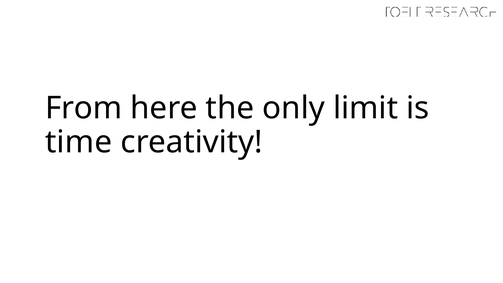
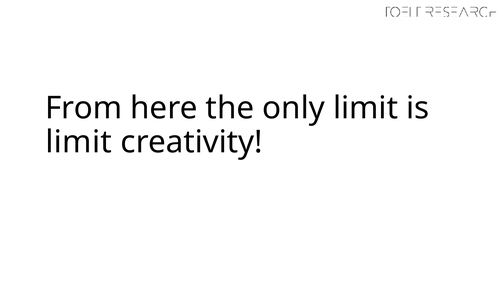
time at (79, 142): time -> limit
